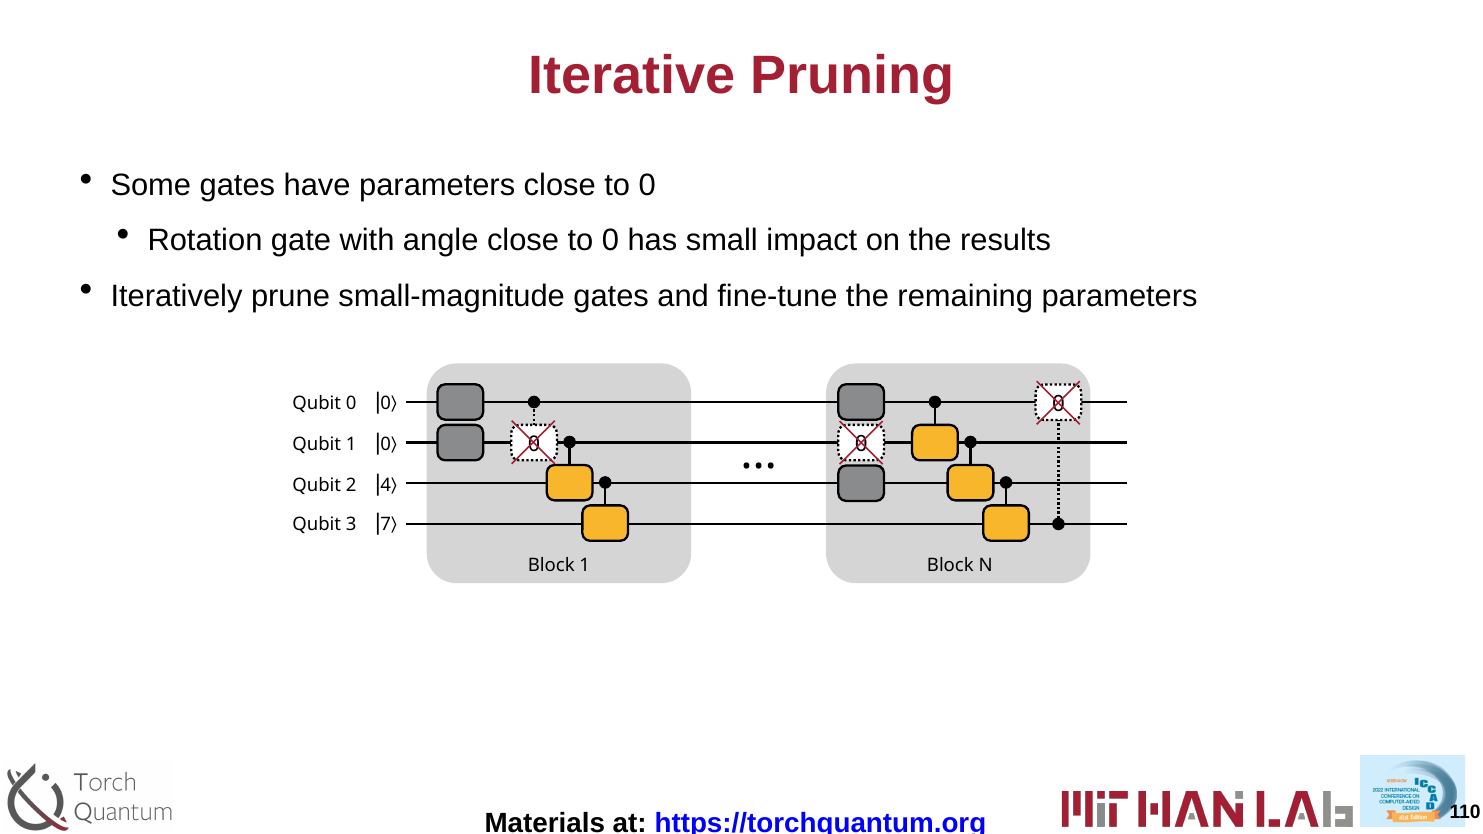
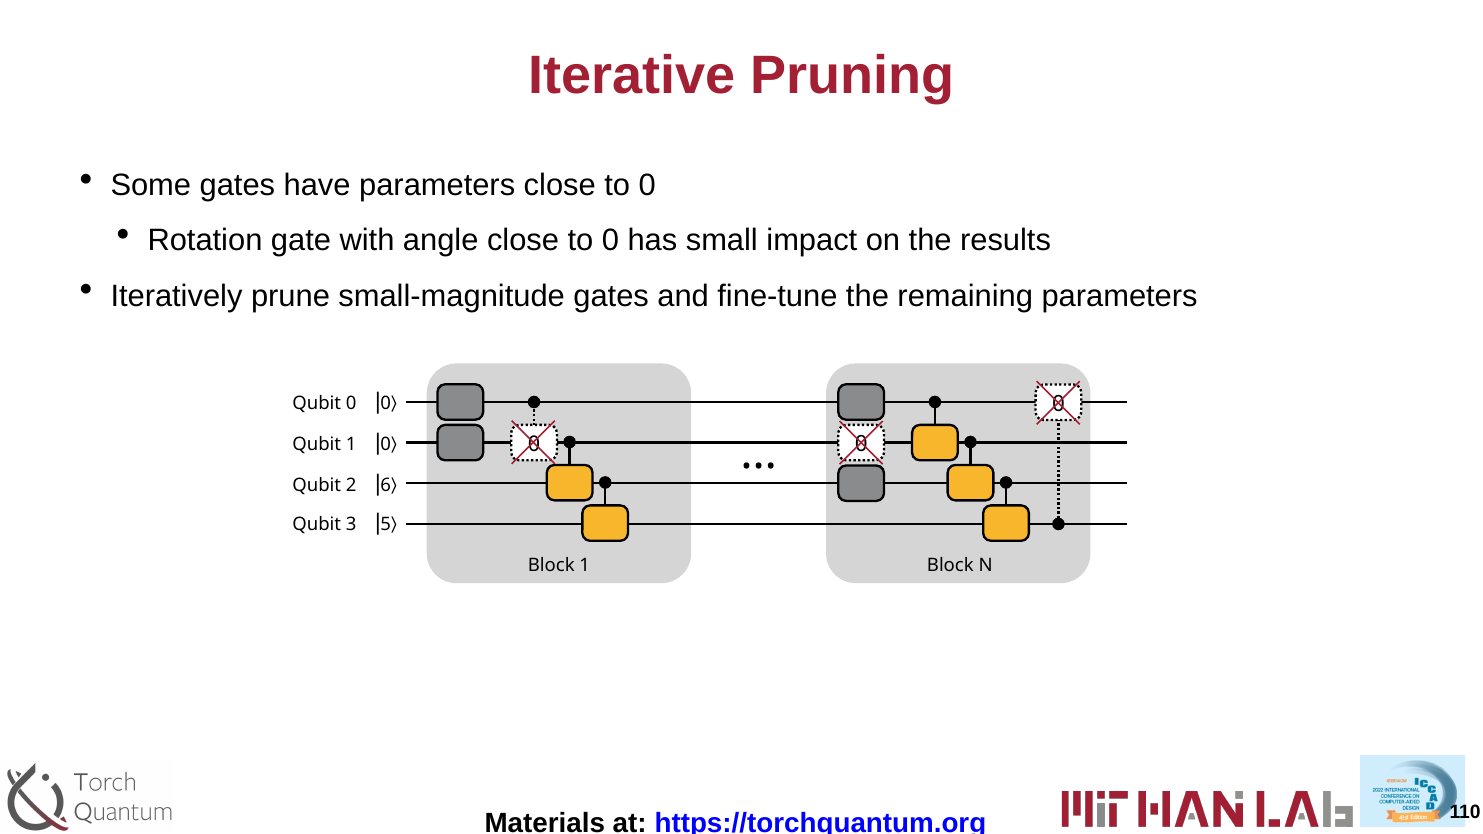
4: 4 -> 6
7: 7 -> 5
